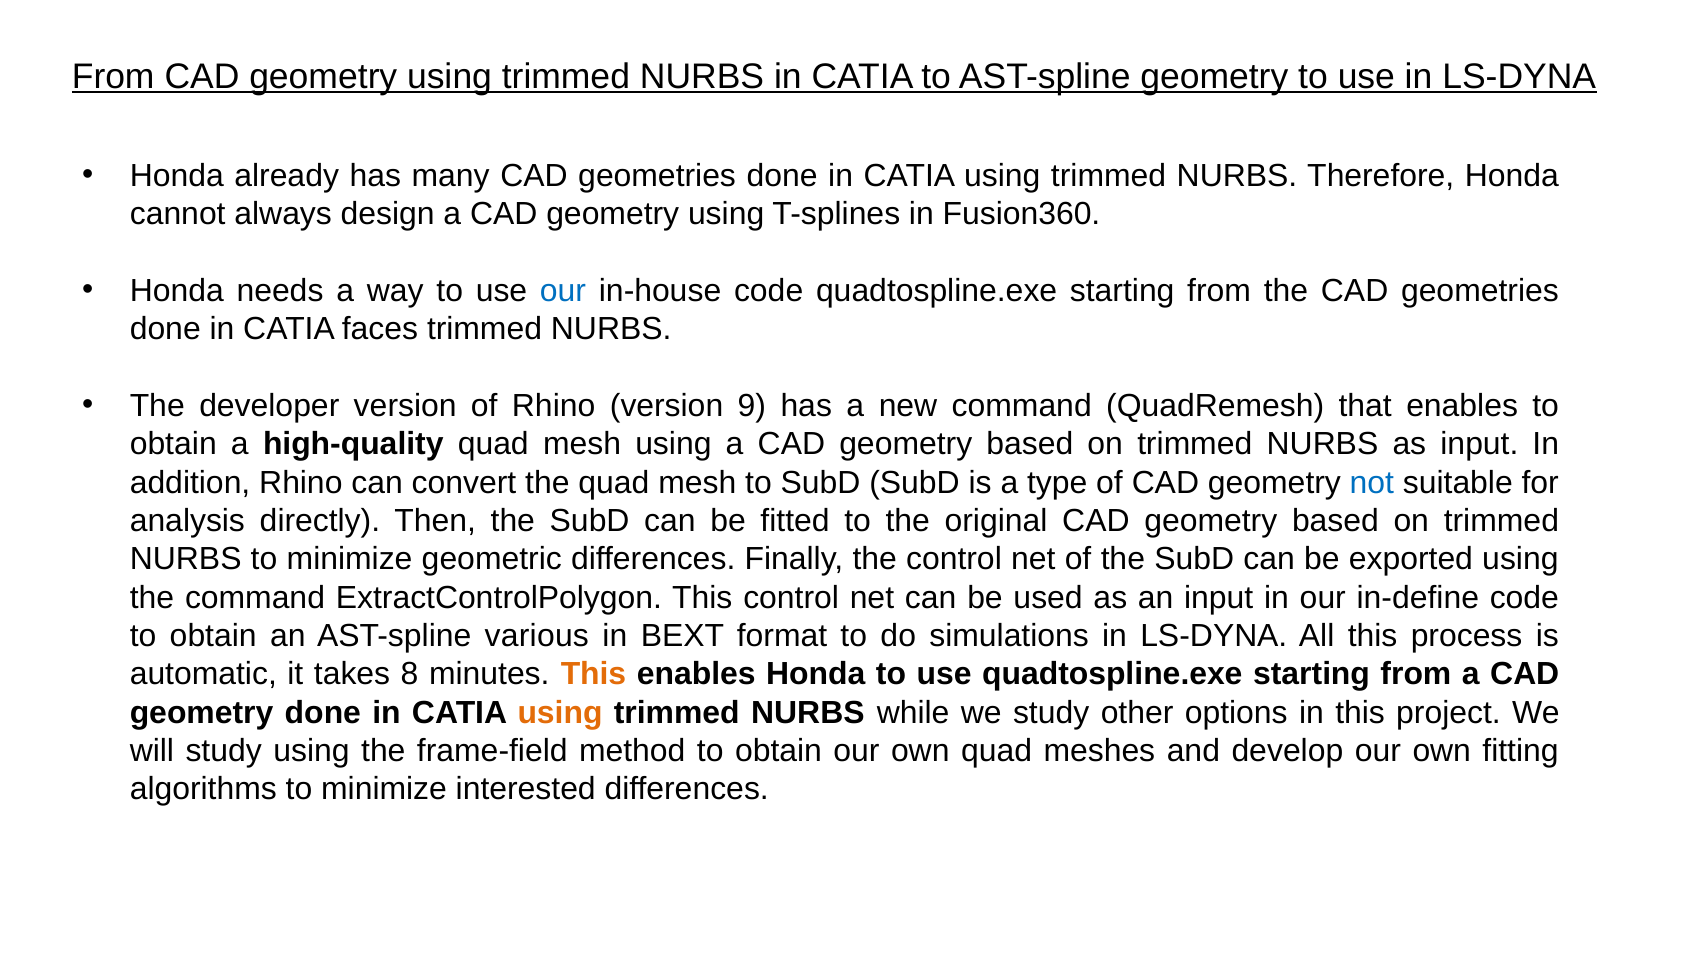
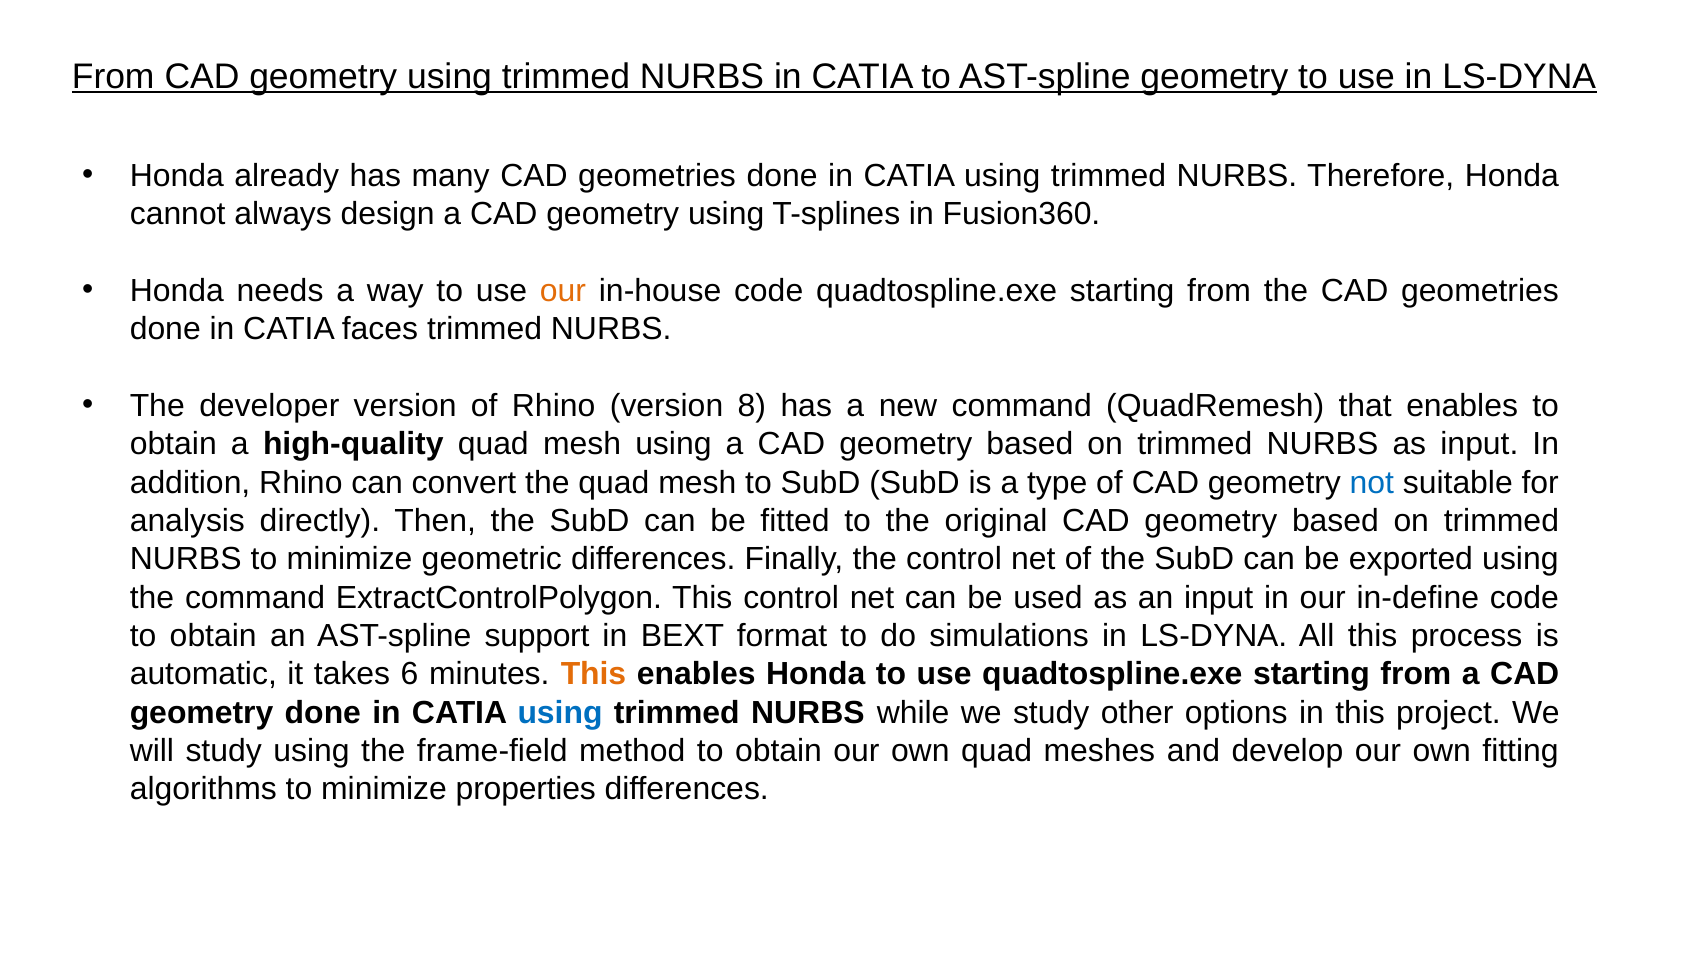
our at (563, 291) colour: blue -> orange
9: 9 -> 8
various: various -> support
8: 8 -> 6
using at (560, 712) colour: orange -> blue
interested: interested -> properties
